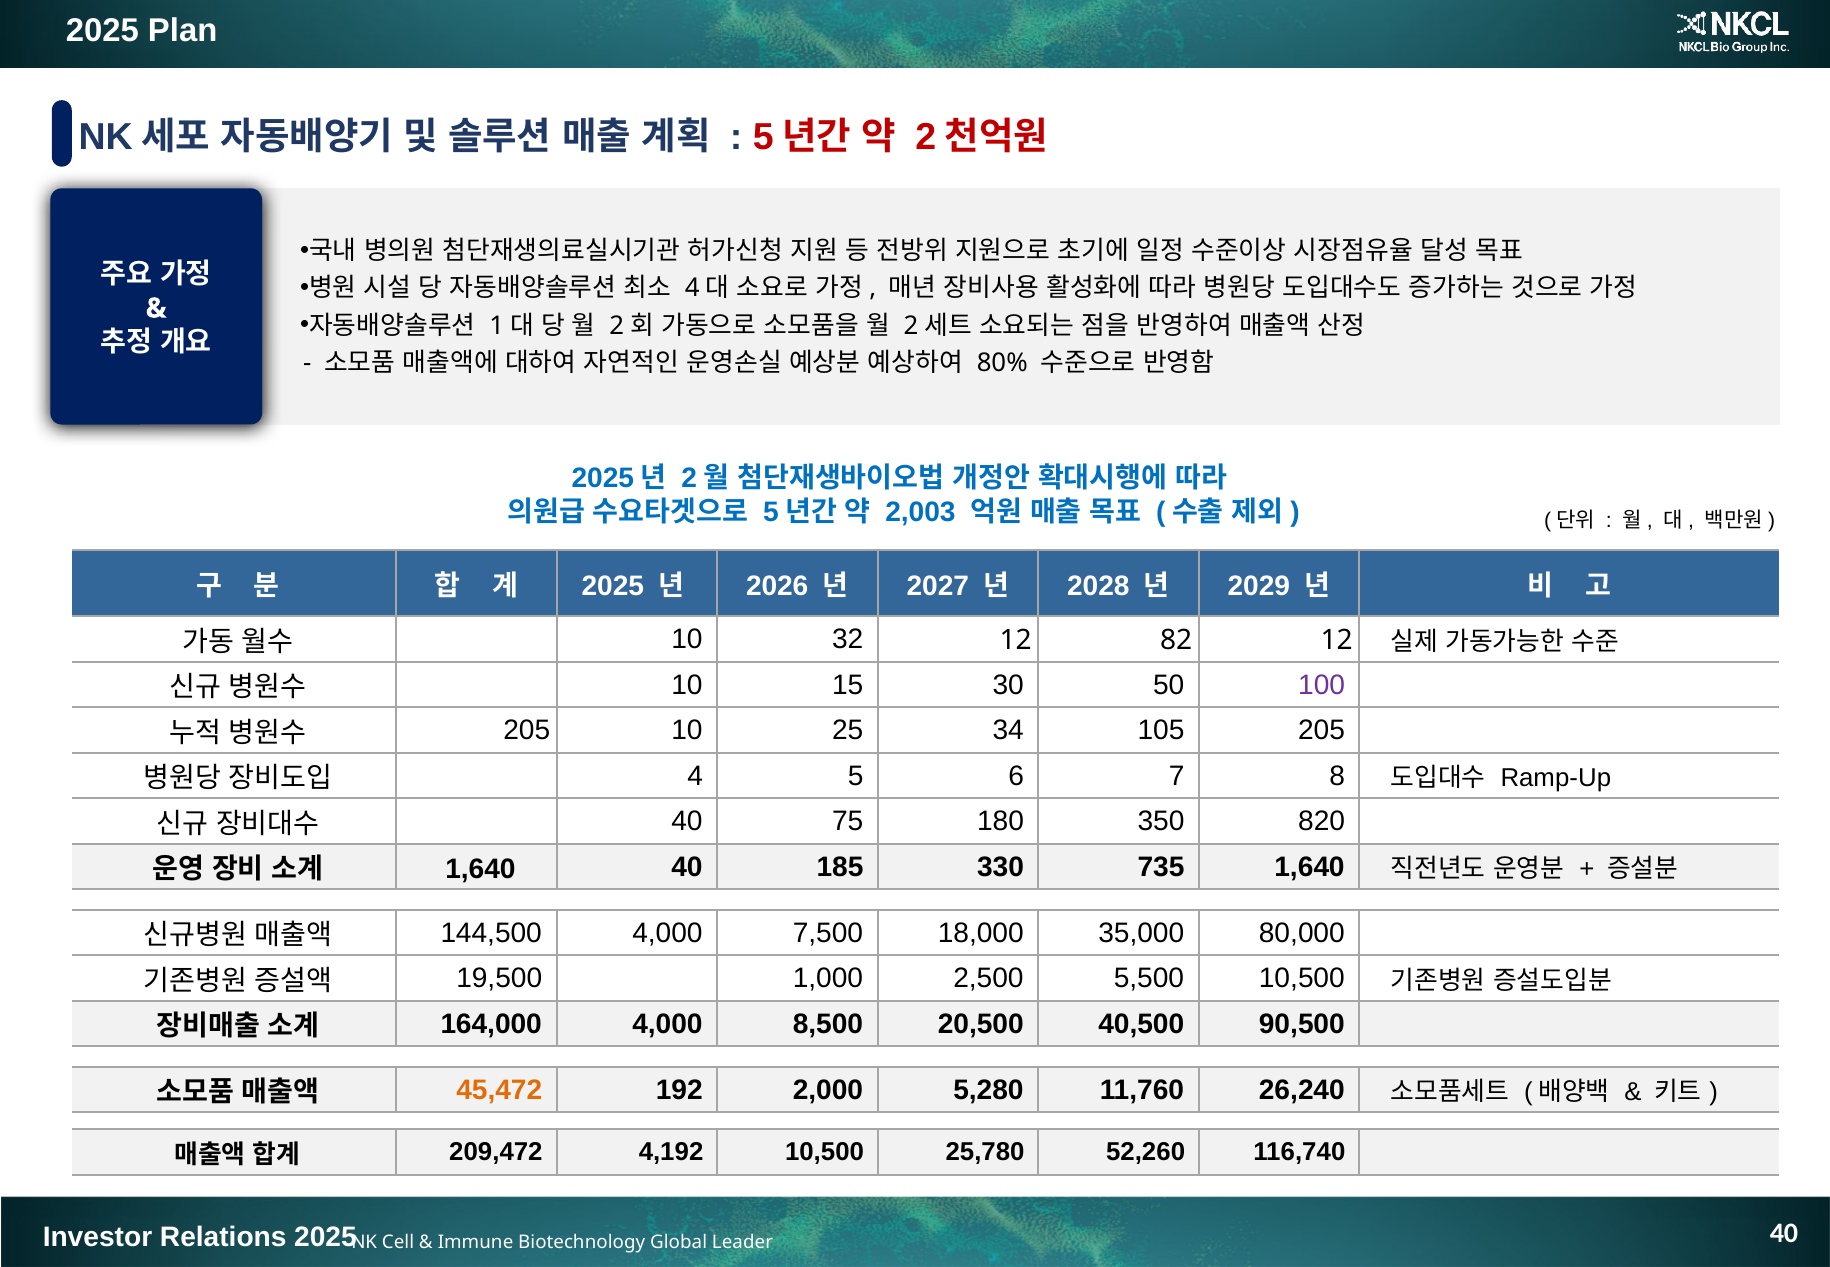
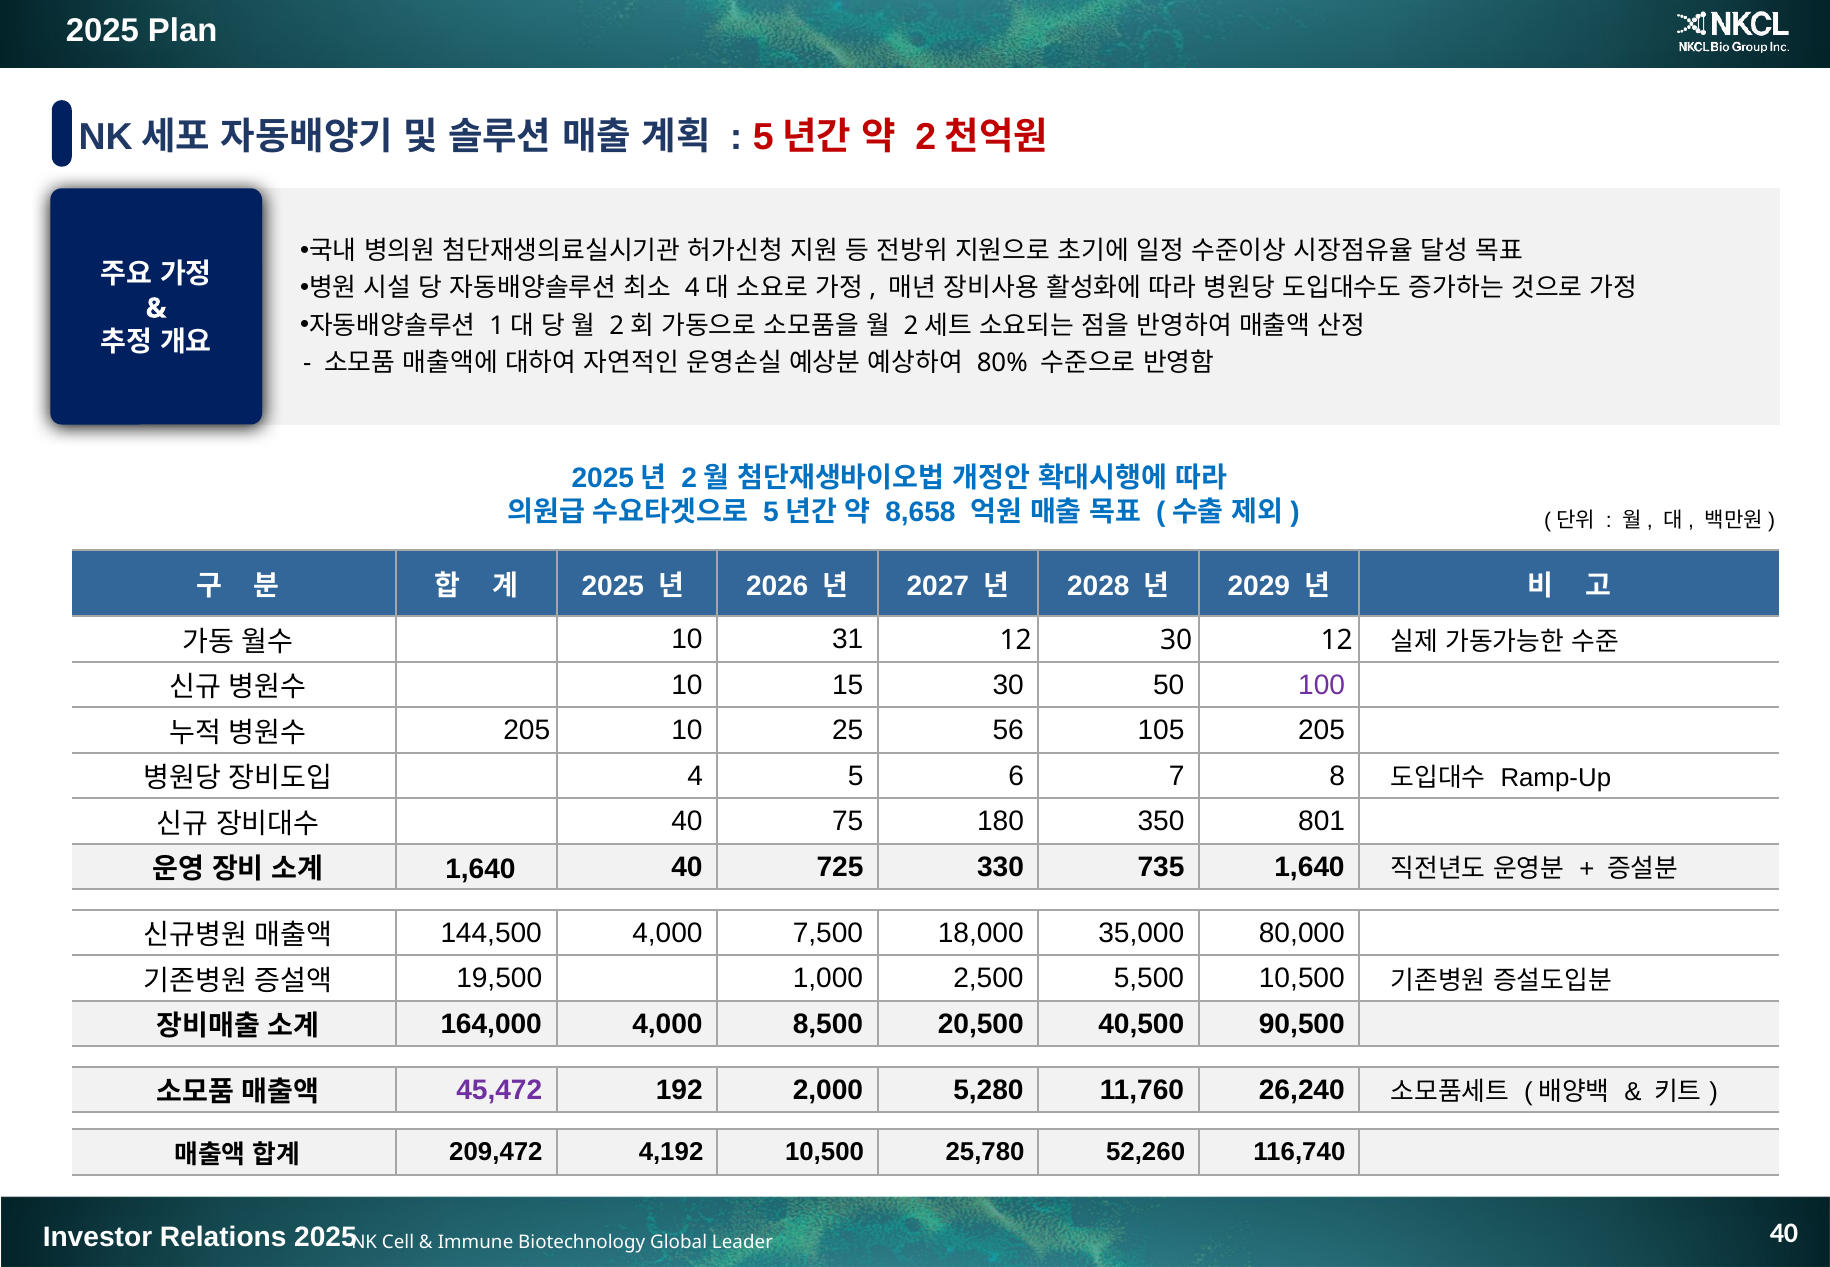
2,003: 2,003 -> 8,658
32: 32 -> 31
12 82: 82 -> 30
34: 34 -> 56
820: 820 -> 801
185: 185 -> 725
45,472 colour: orange -> purple
